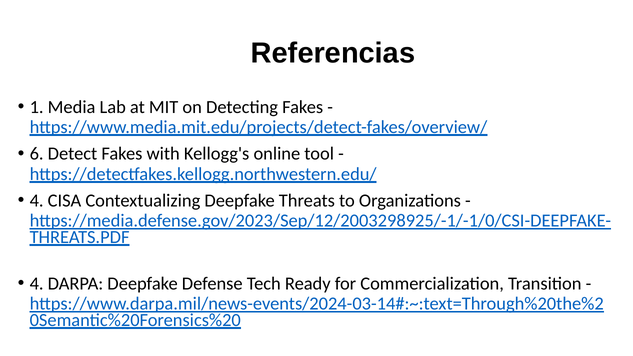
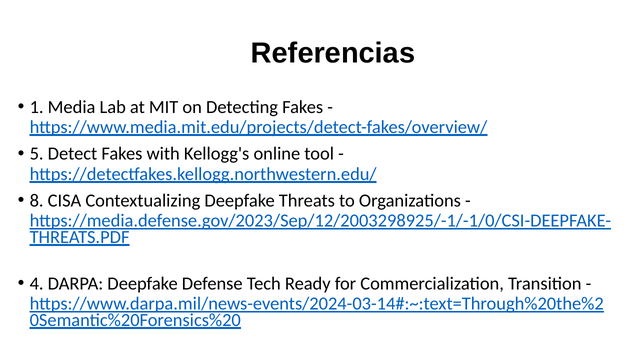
6: 6 -> 5
4 at (37, 201): 4 -> 8
